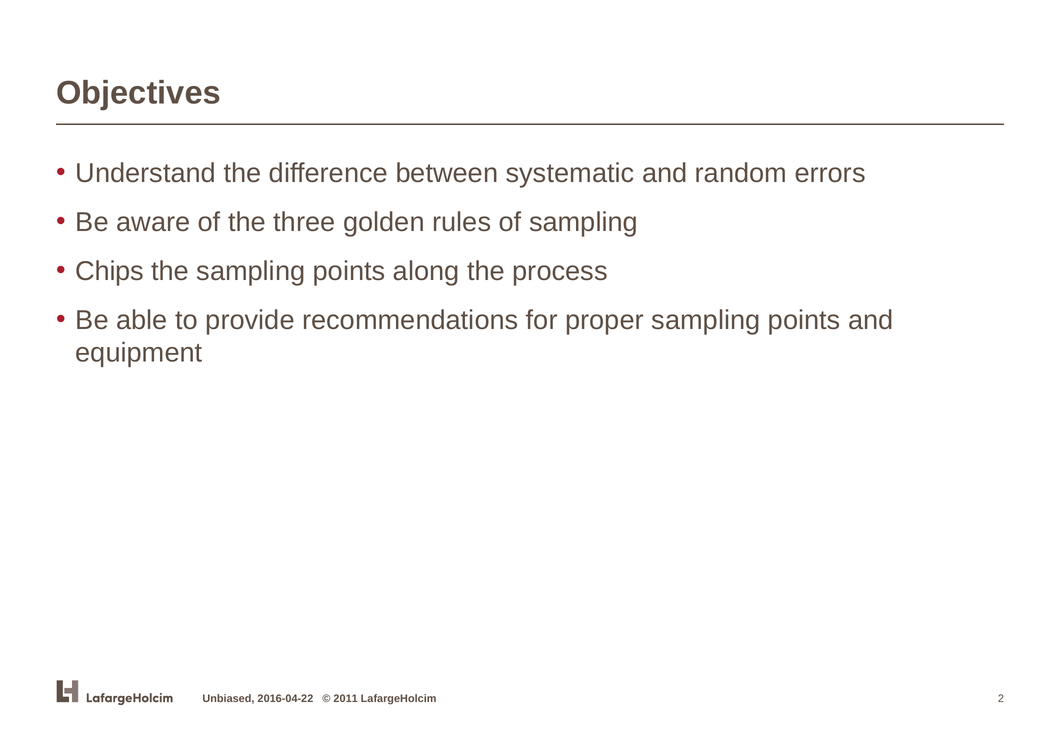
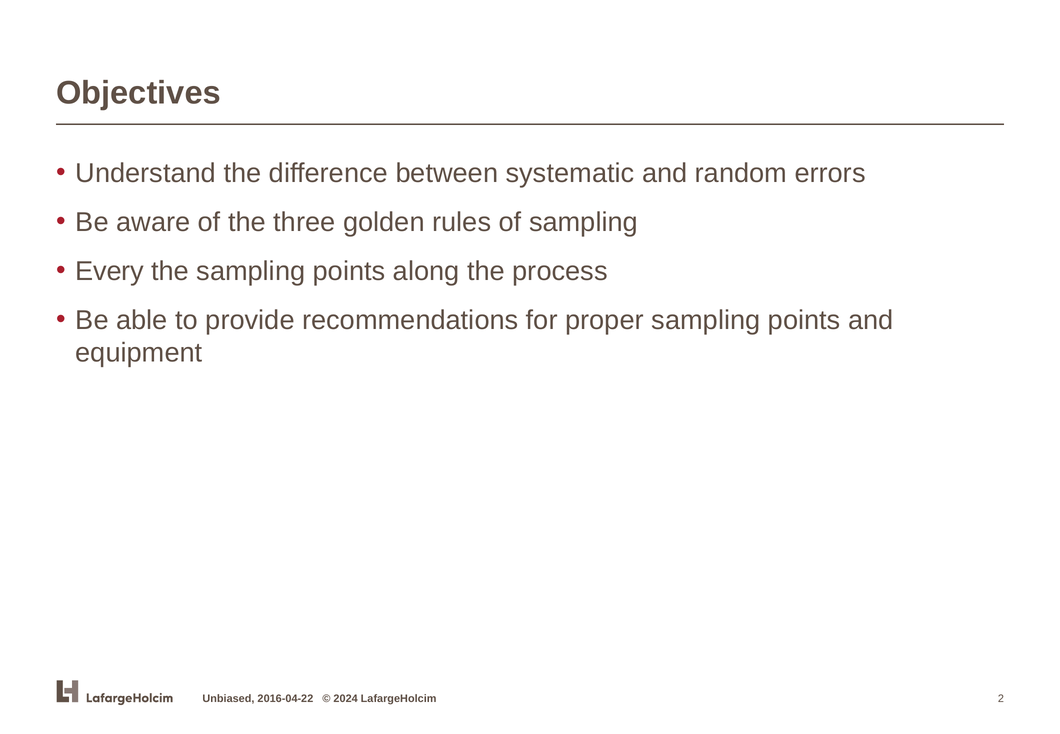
Chips: Chips -> Every
2011: 2011 -> 2024
